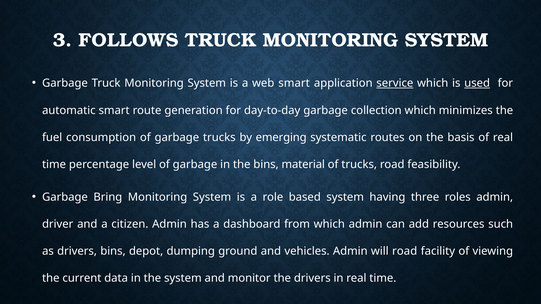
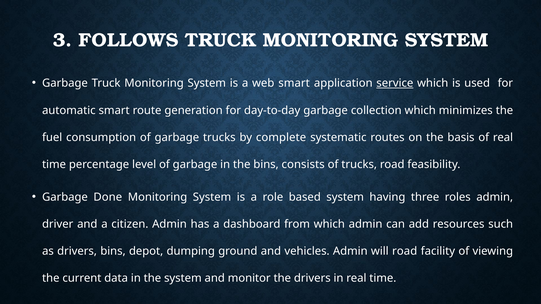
used underline: present -> none
emerging: emerging -> complete
material: material -> consists
Bring: Bring -> Done
